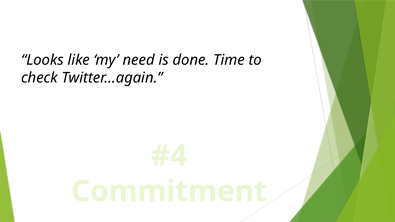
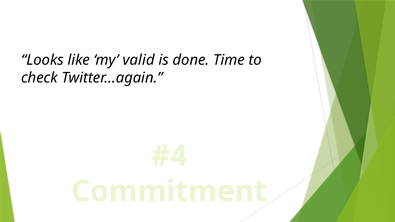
need: need -> valid
